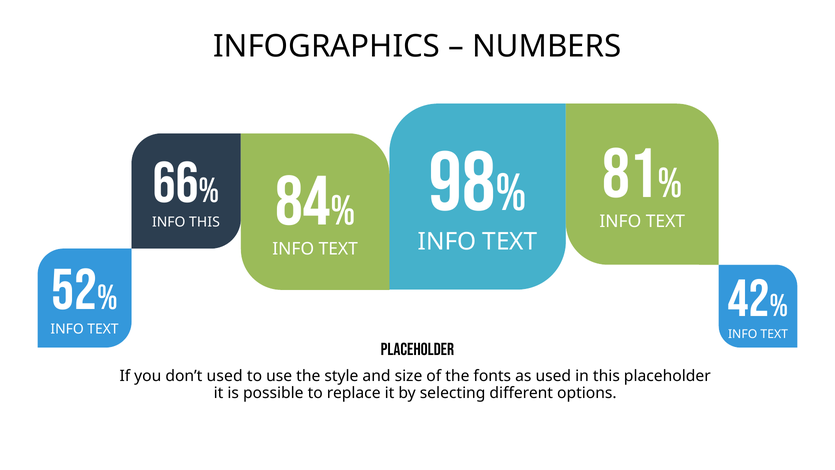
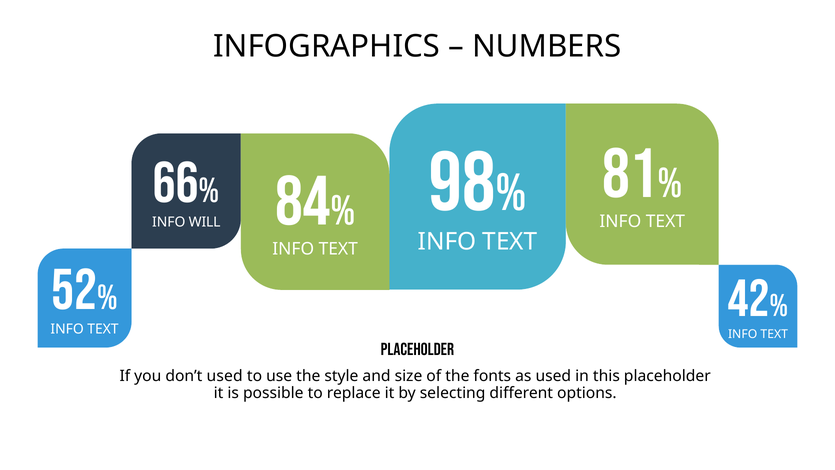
INFO THIS: THIS -> WILL
